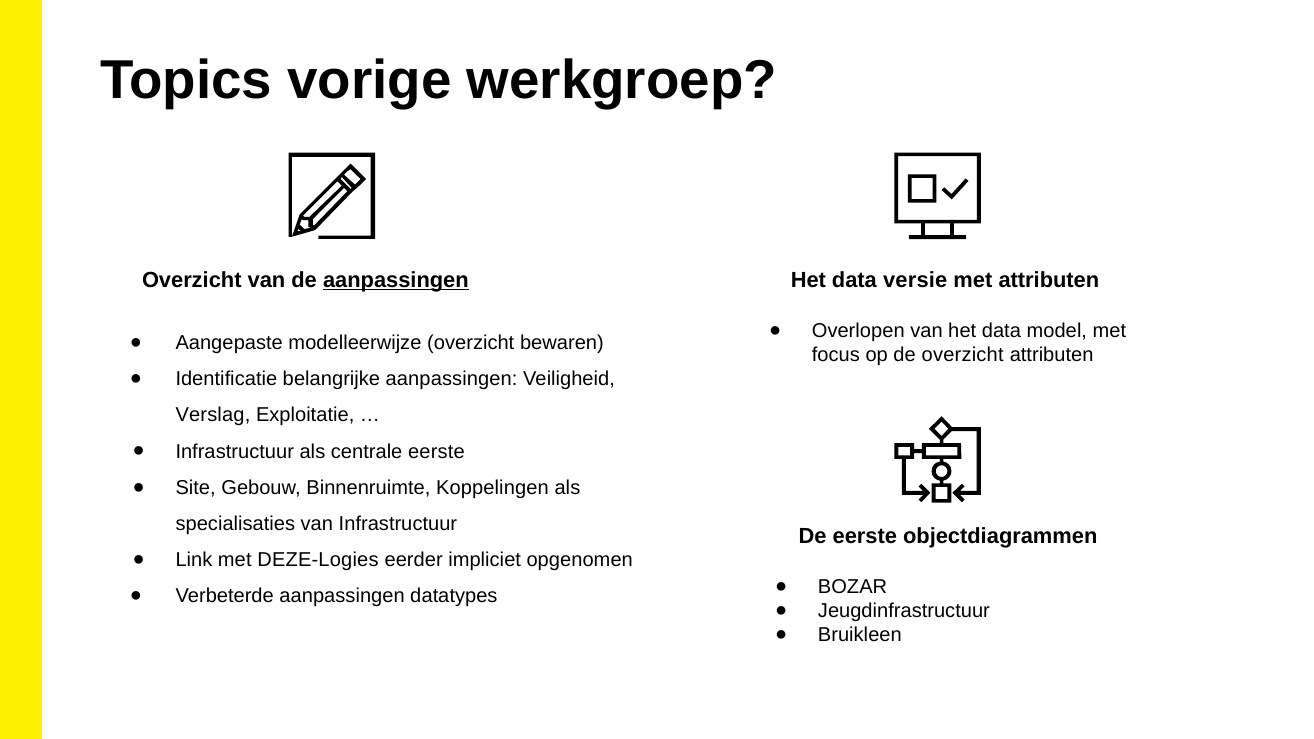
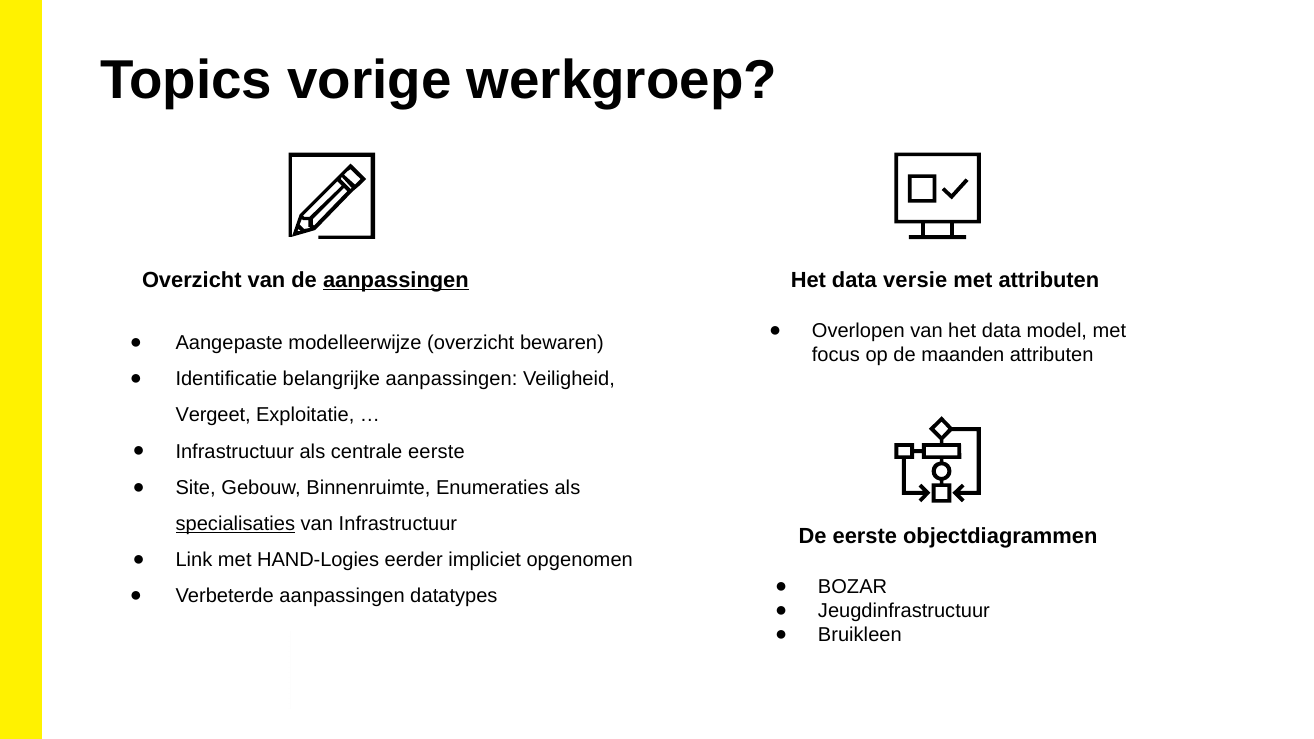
de overzicht: overzicht -> maanden
Verslag: Verslag -> Vergeet
Koppelingen: Koppelingen -> Enumeraties
specialisaties underline: none -> present
DEZE-Logies: DEZE-Logies -> HAND-Logies
